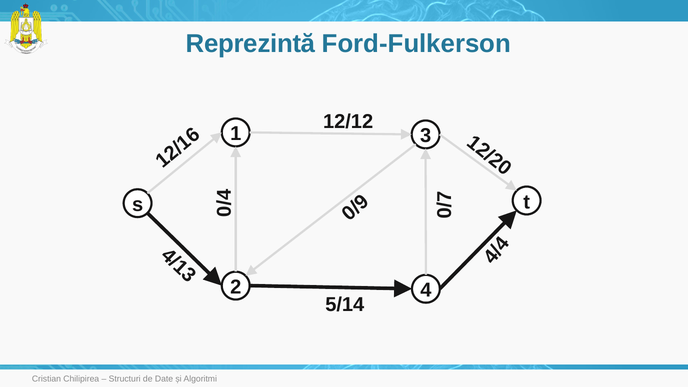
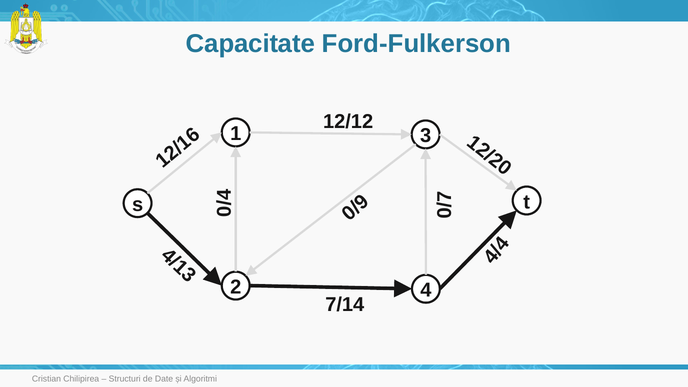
Reprezintă: Reprezintă -> Capacitate
5/14: 5/14 -> 7/14
